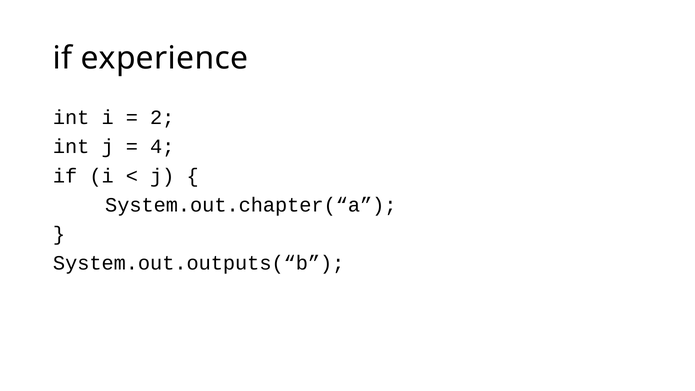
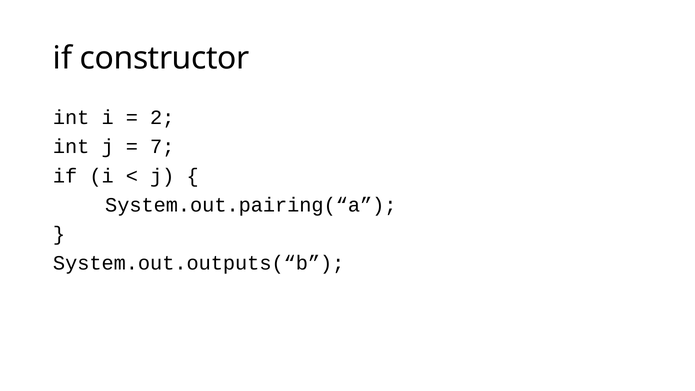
experience: experience -> constructor
4: 4 -> 7
System.out.chapter(“a: System.out.chapter(“a -> System.out.pairing(“a
